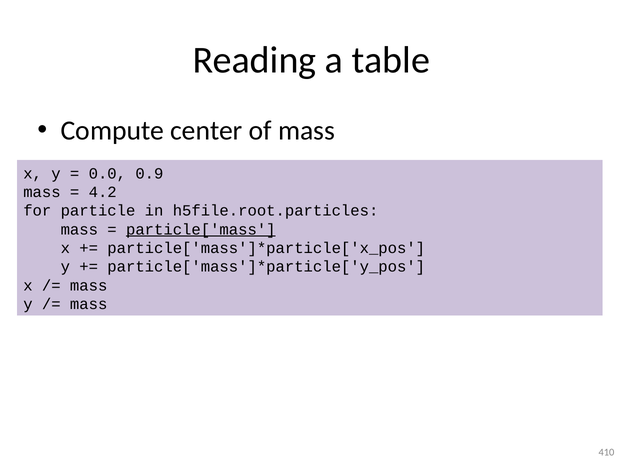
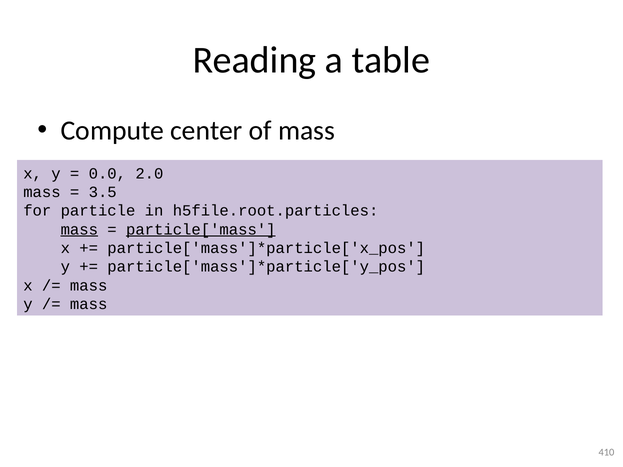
0.9: 0.9 -> 2.0
4.2: 4.2 -> 3.5
mass at (79, 230) underline: none -> present
